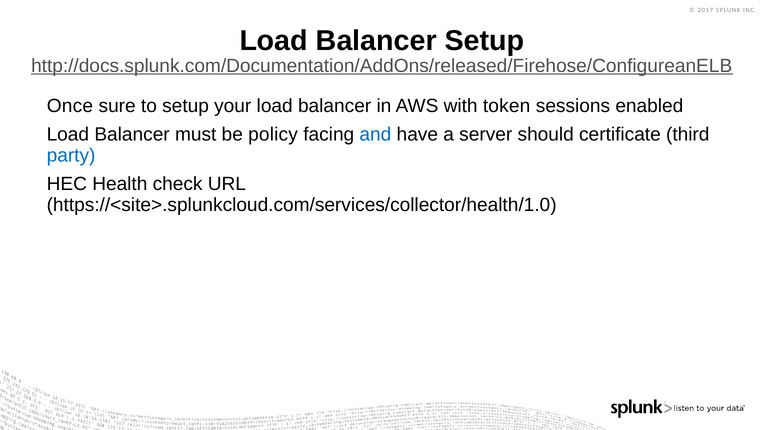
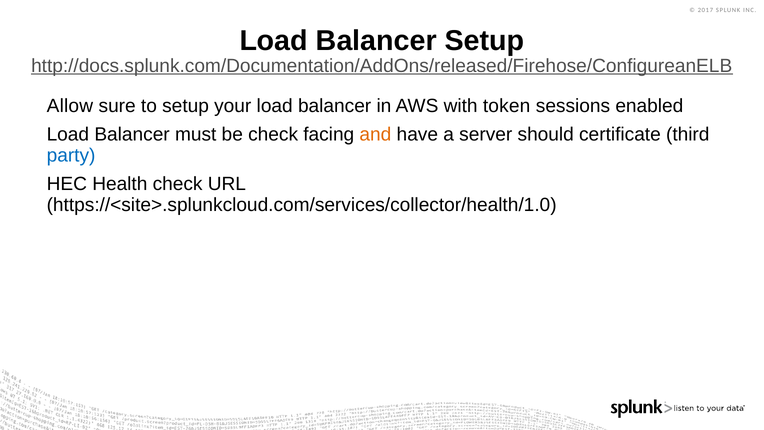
Once: Once -> Allow
be policy: policy -> check
and colour: blue -> orange
